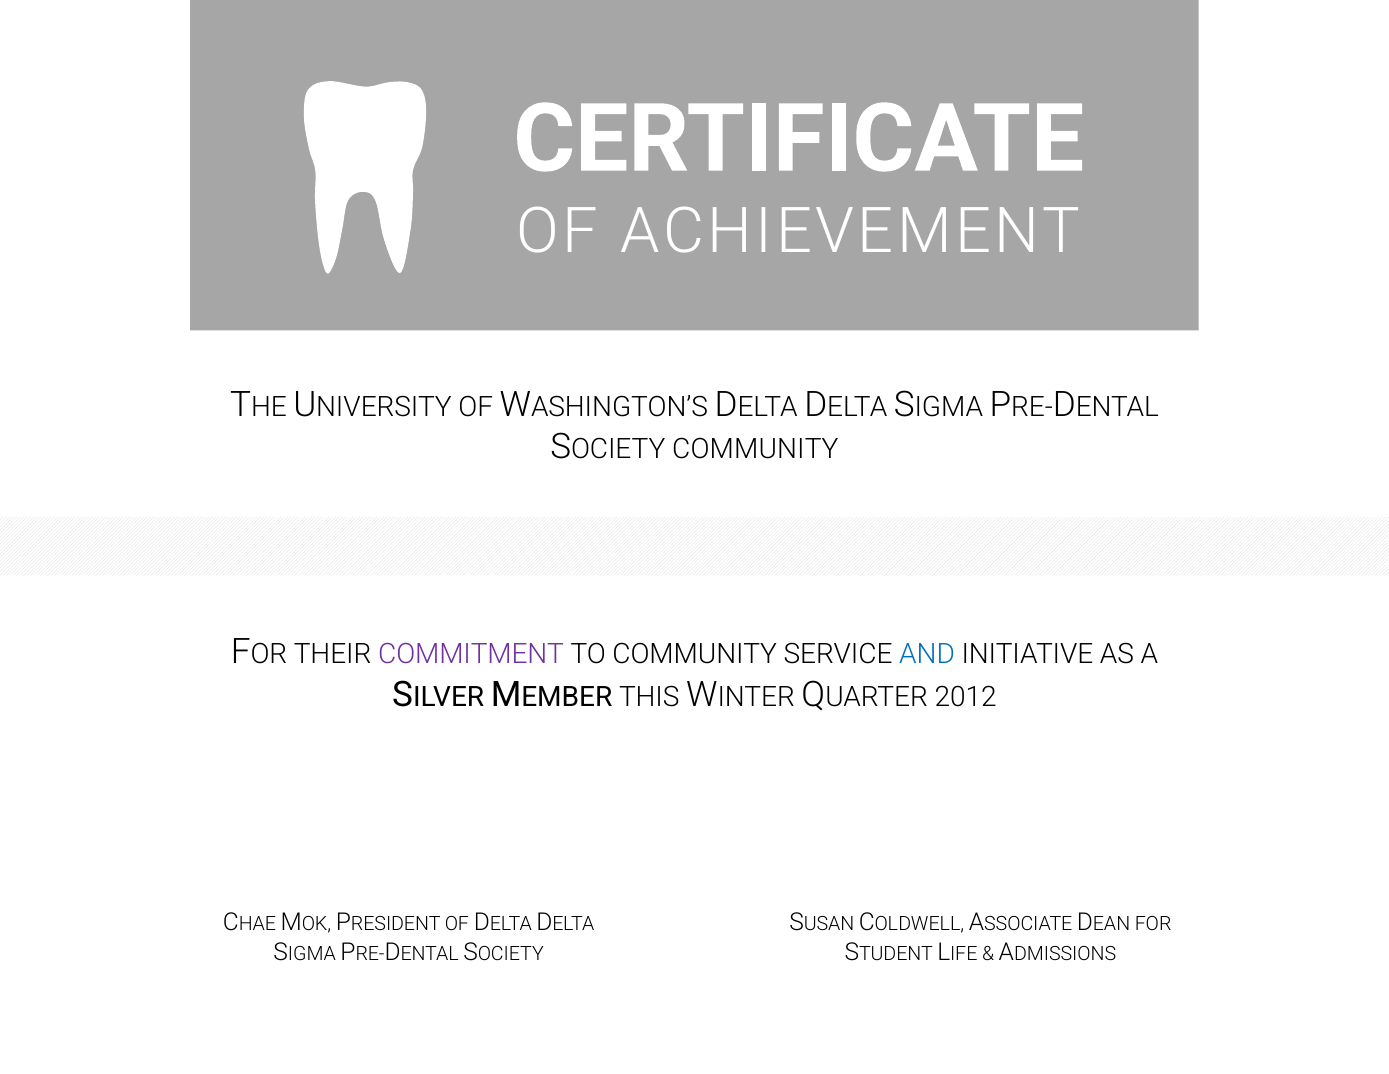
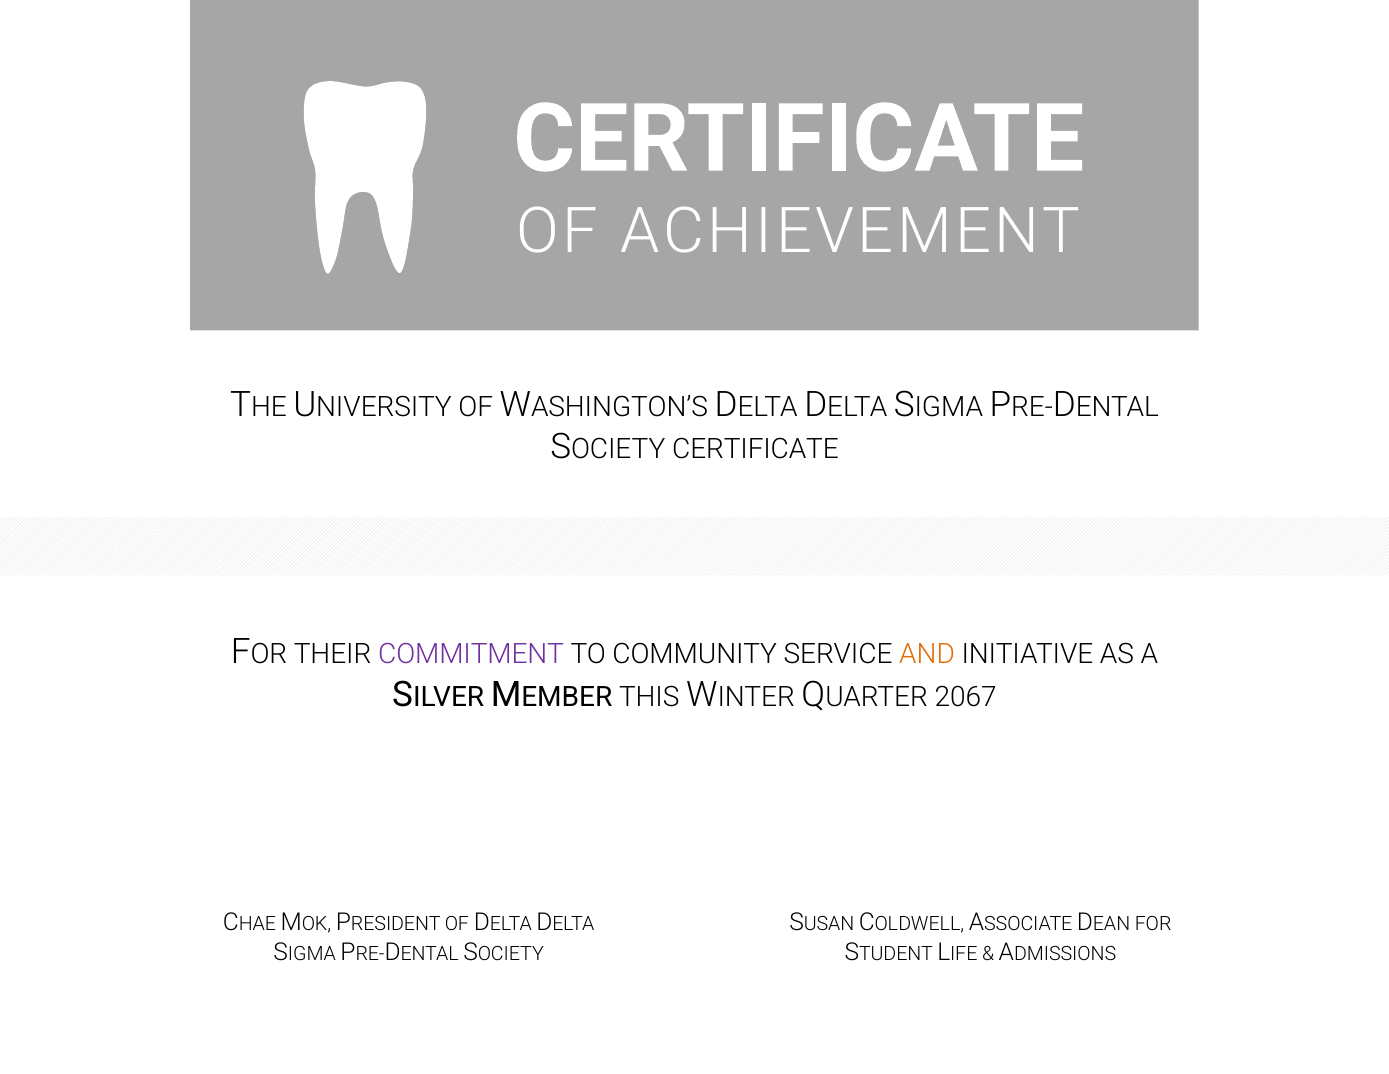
COMMUNITY at (755, 449): COMMUNITY -> CERTIFICATE
AND colour: blue -> orange
2012: 2012 -> 2067
